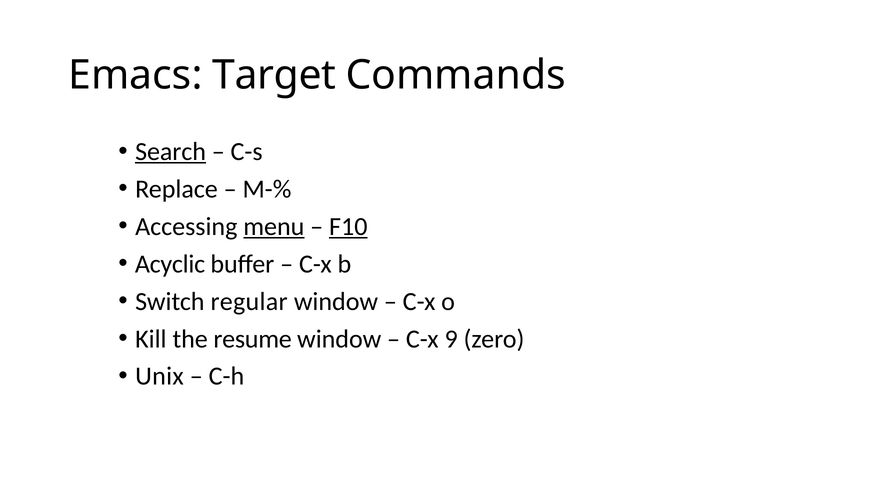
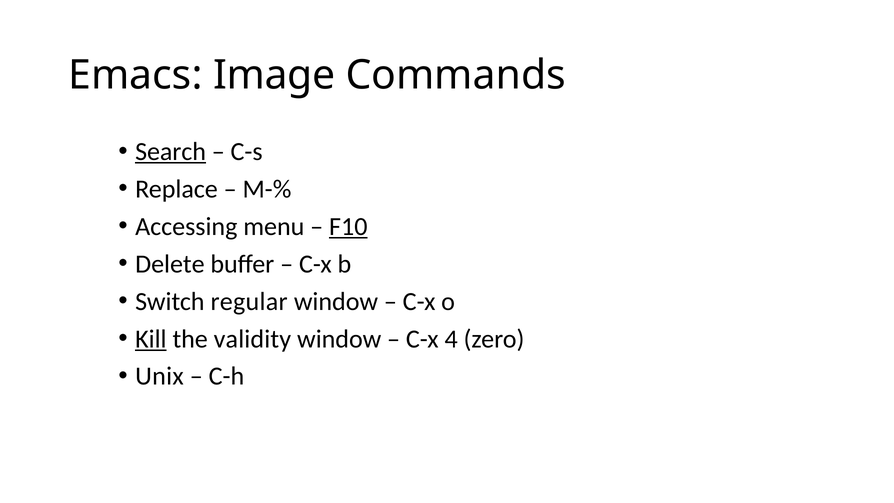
Target: Target -> Image
menu underline: present -> none
Acyclic: Acyclic -> Delete
Kill underline: none -> present
resume: resume -> validity
9: 9 -> 4
